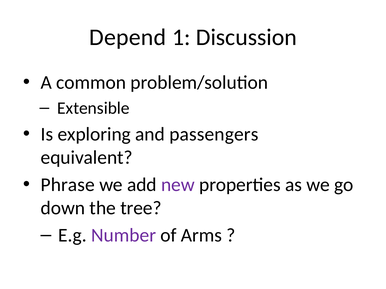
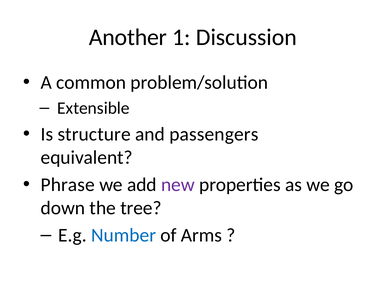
Depend: Depend -> Another
exploring: exploring -> structure
Number colour: purple -> blue
